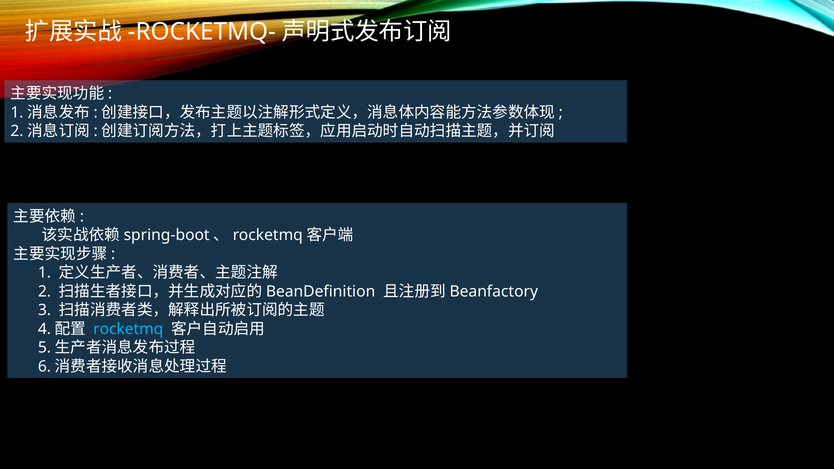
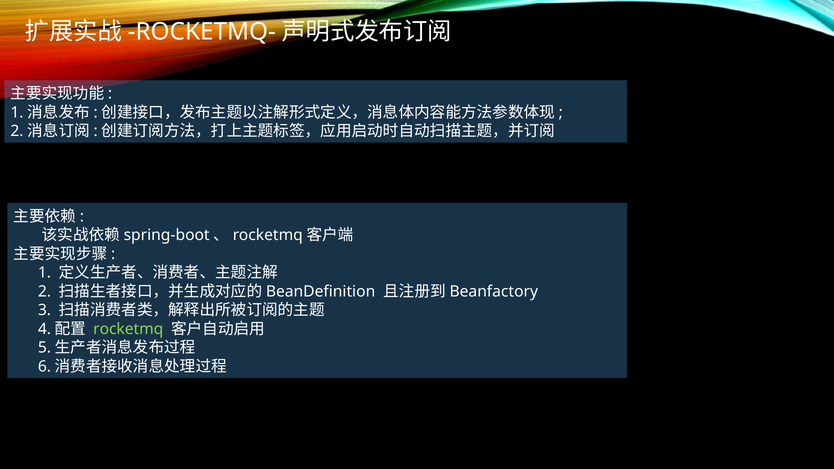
rocketmq colour: light blue -> light green
